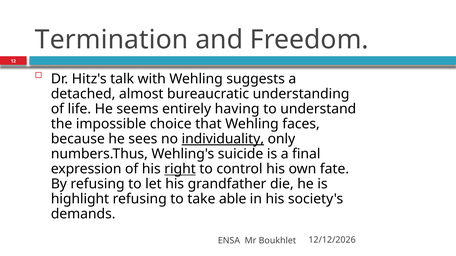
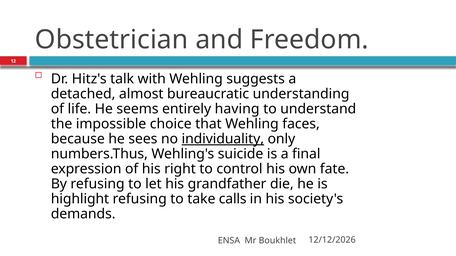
Termination: Termination -> Obstetrician
right underline: present -> none
able: able -> calls
